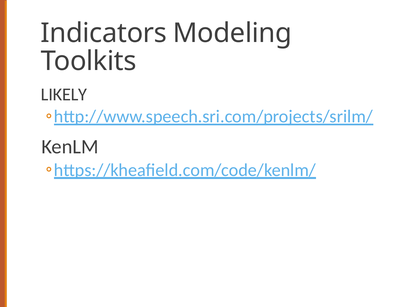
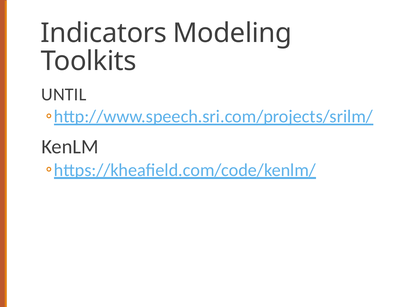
LIKELY: LIKELY -> UNTIL
